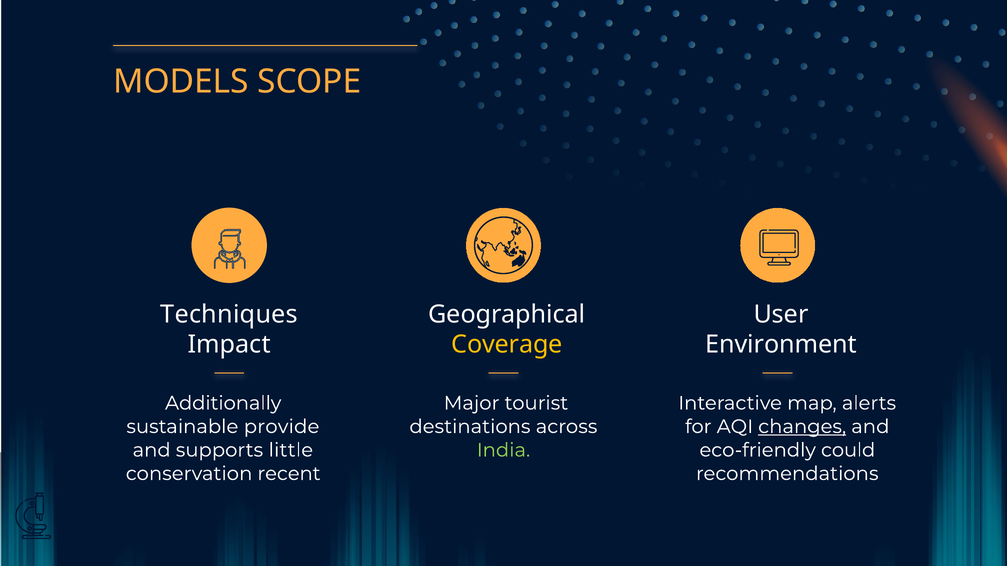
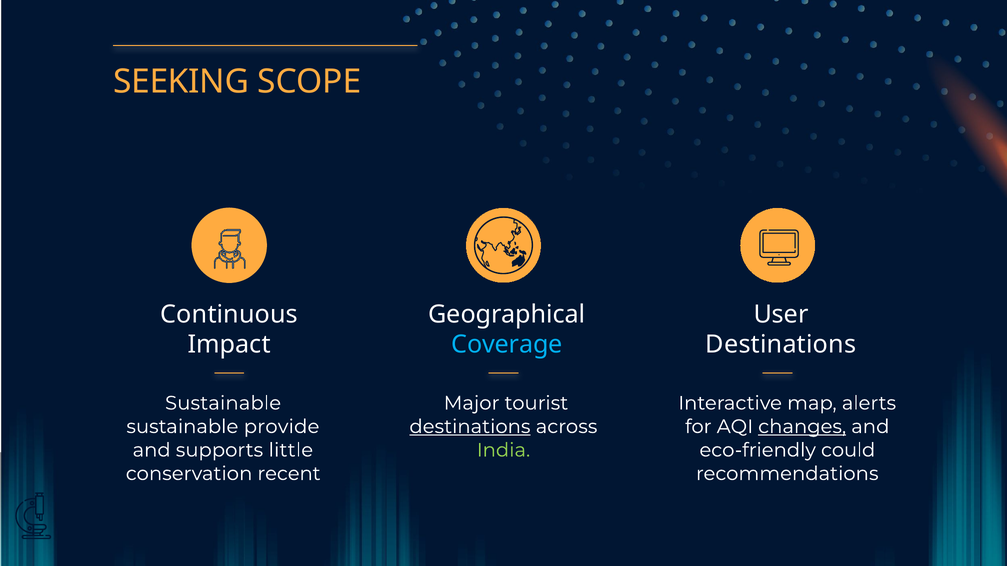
MODELS: MODELS -> SEEKING
Techniques: Techniques -> Continuous
Coverage colour: yellow -> light blue
Environment at (781, 345): Environment -> Destinations
Additionally at (223, 403): Additionally -> Sustainable
destinations at (470, 427) underline: none -> present
